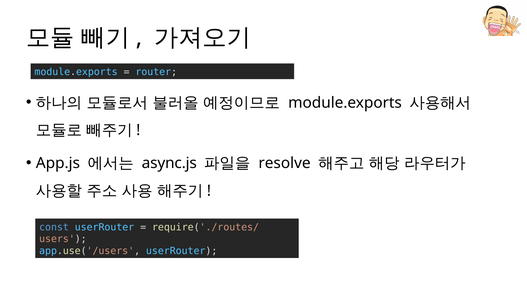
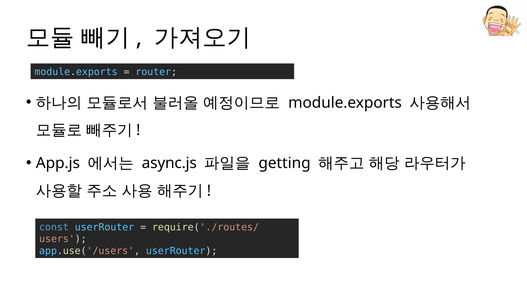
resolve: resolve -> getting
